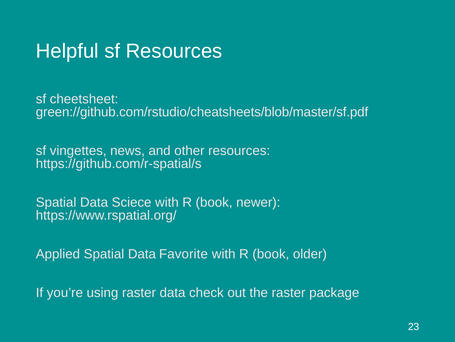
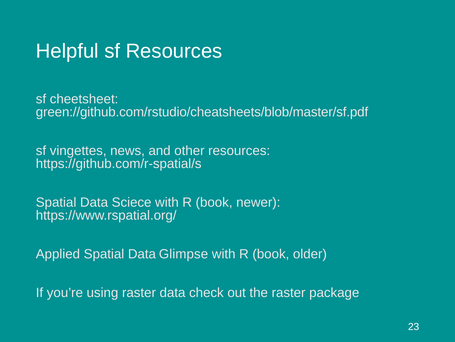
Favorite: Favorite -> Glimpse
